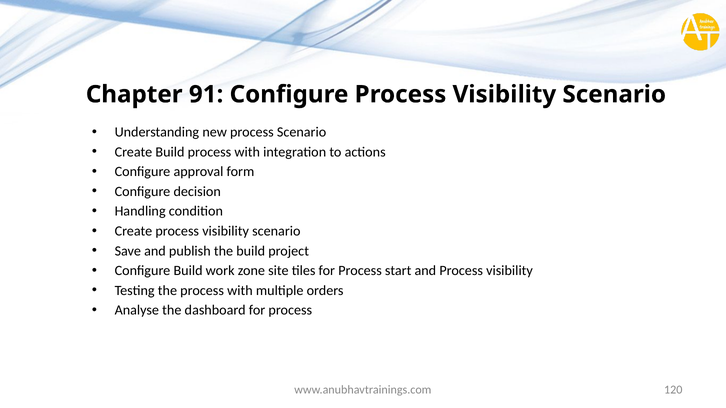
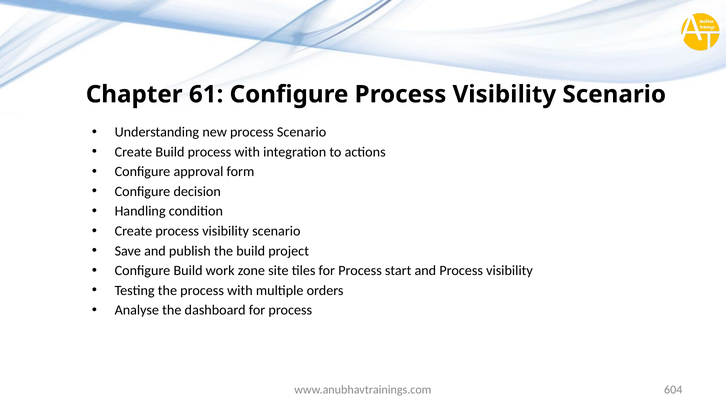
91: 91 -> 61
120: 120 -> 604
